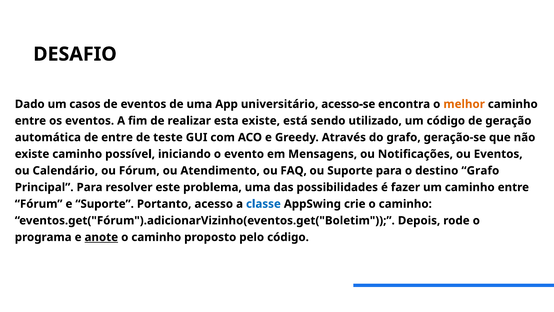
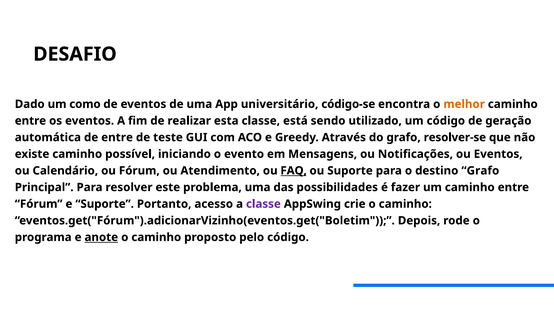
casos: casos -> como
acesso-se: acesso-se -> código-se
esta existe: existe -> classe
geração-se: geração-se -> resolver-se
FAQ underline: none -> present
classe at (263, 204) colour: blue -> purple
